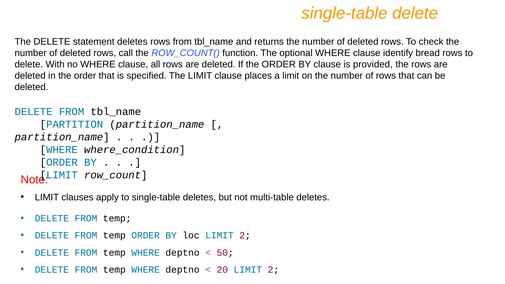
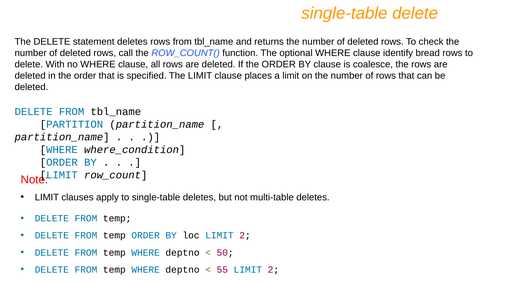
provided: provided -> coalesce
20: 20 -> 55
